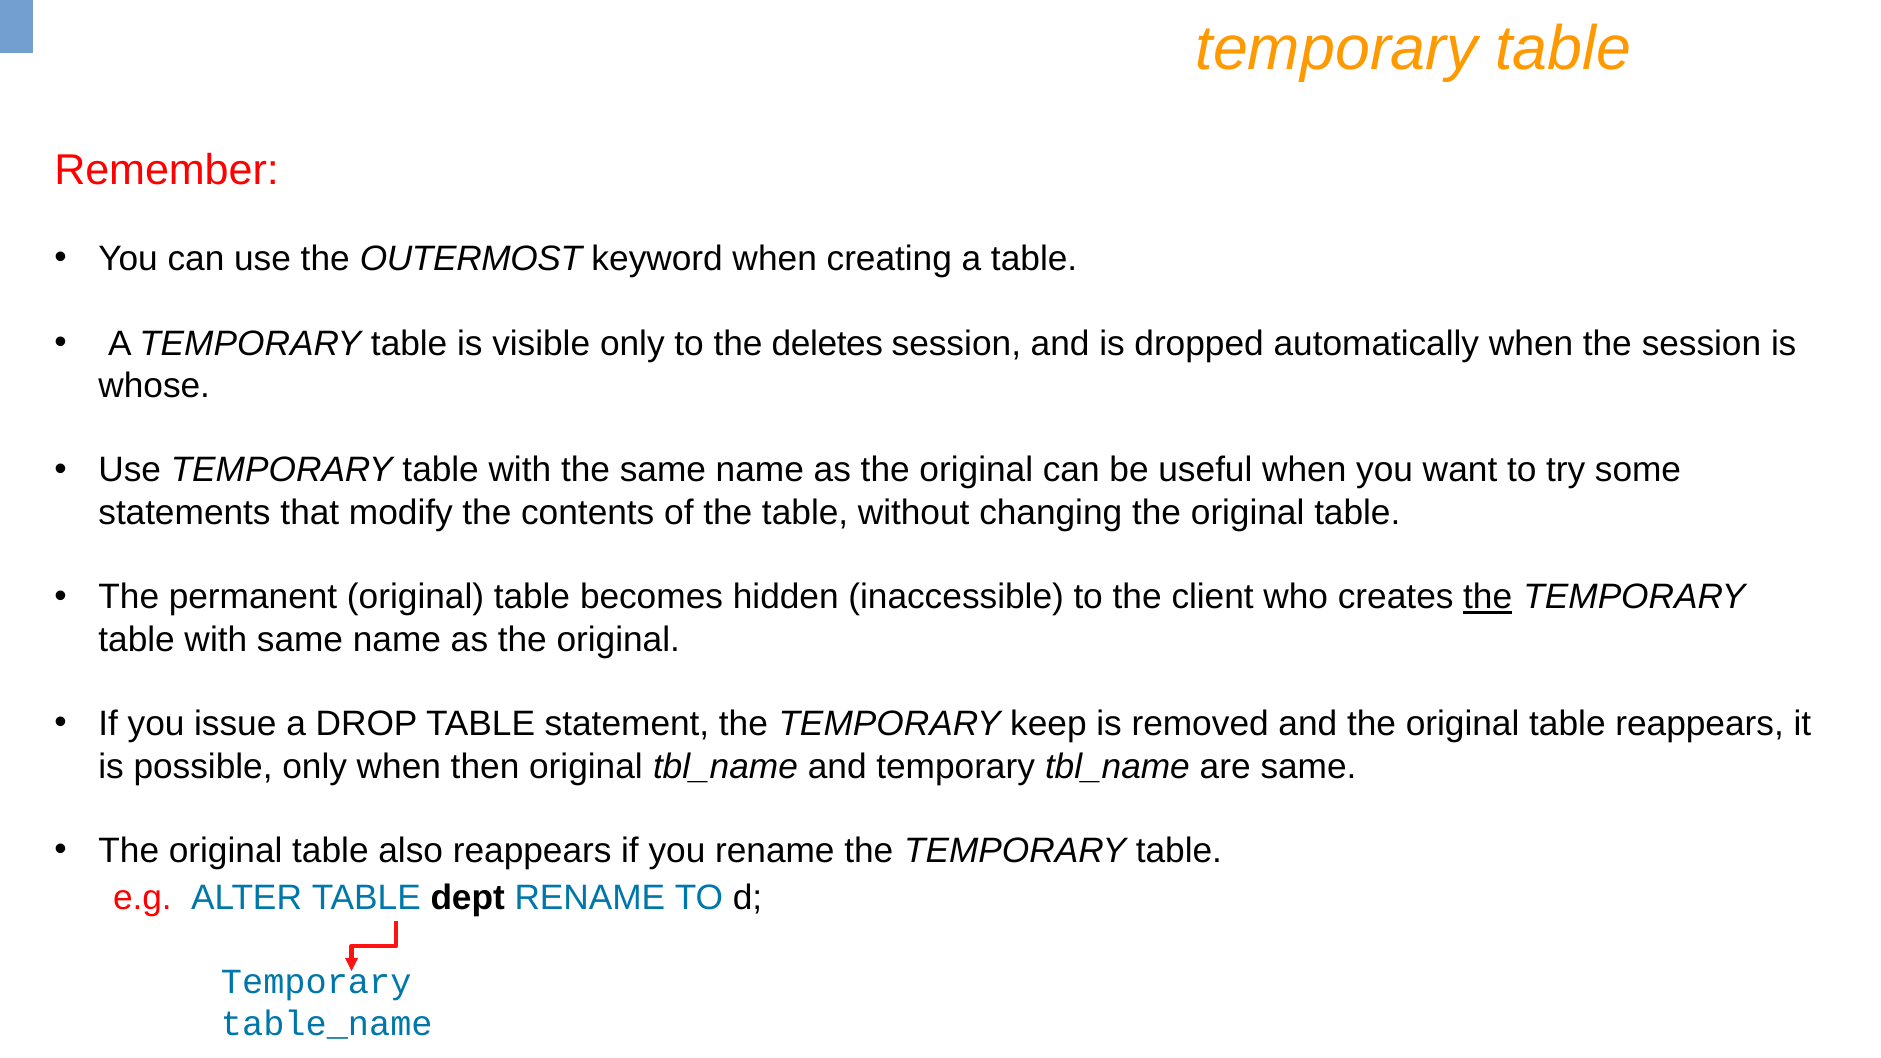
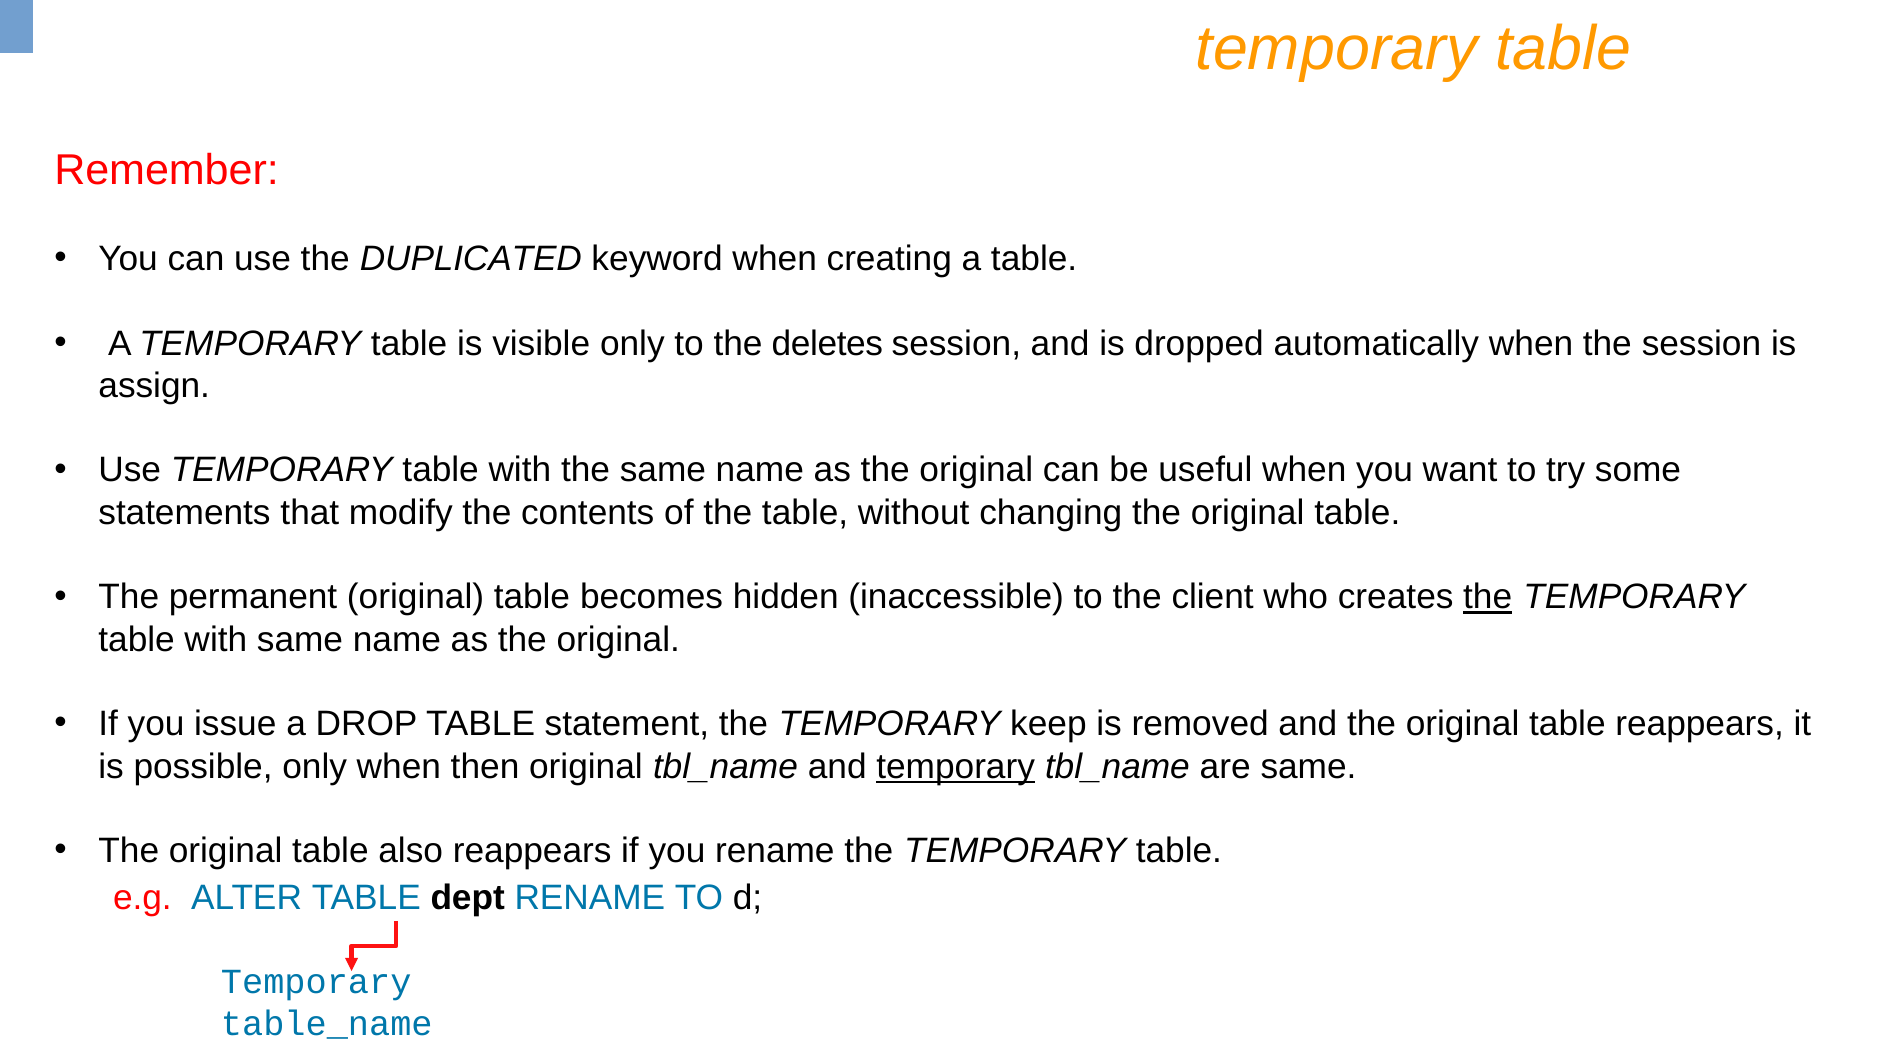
OUTERMOST: OUTERMOST -> DUPLICATED
whose: whose -> assign
temporary at (956, 767) underline: none -> present
